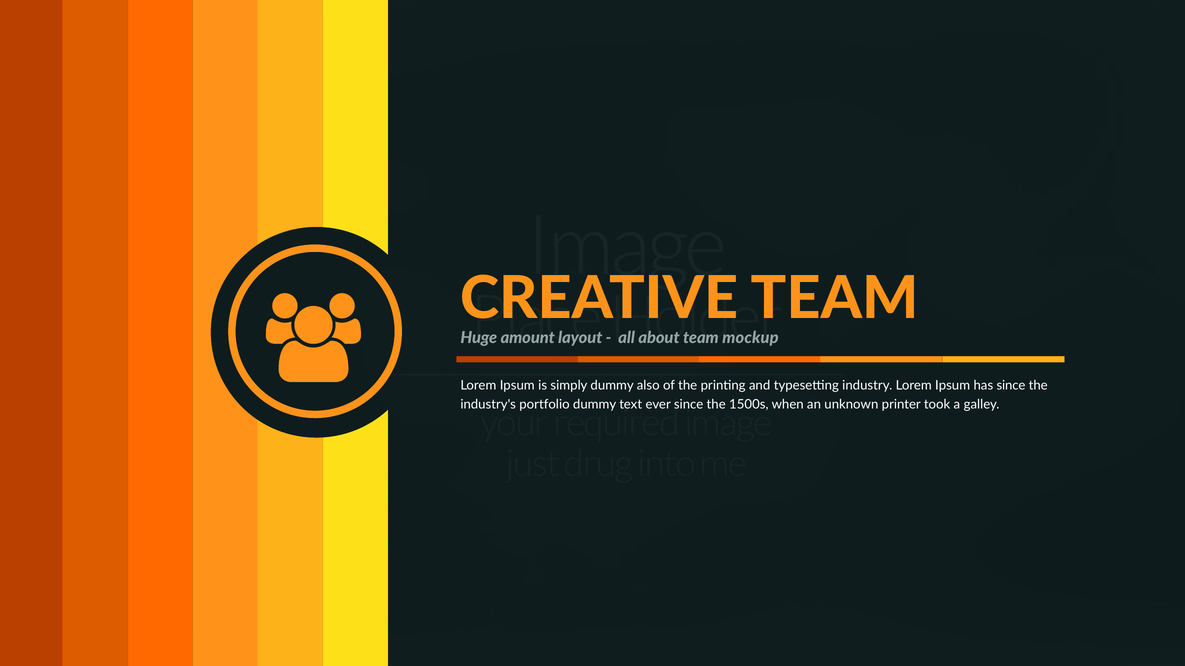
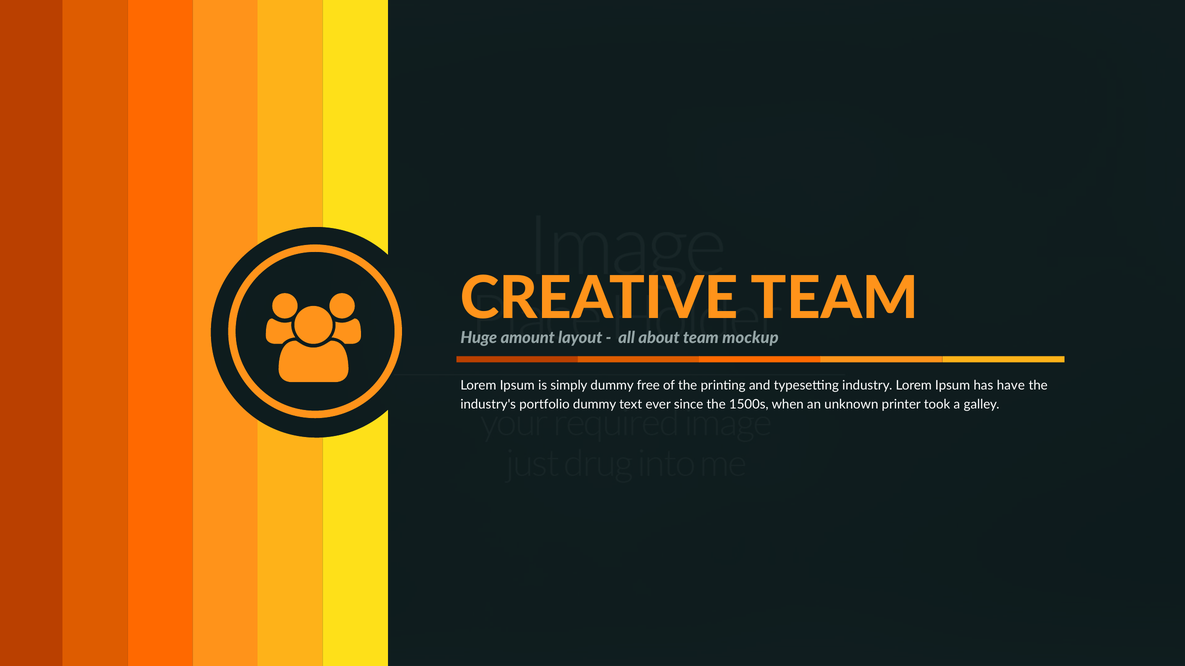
also: also -> free
has since: since -> have
